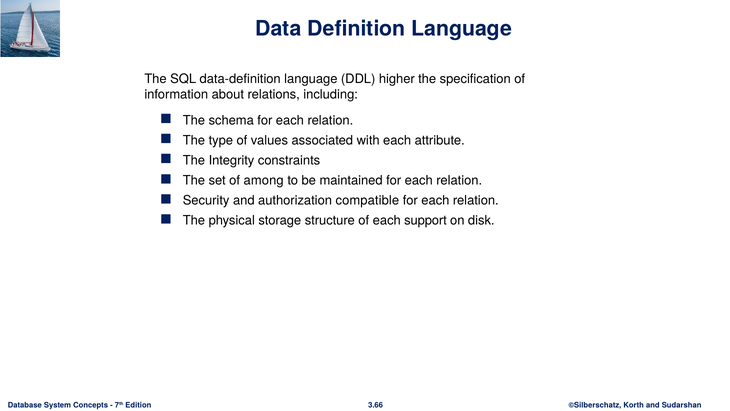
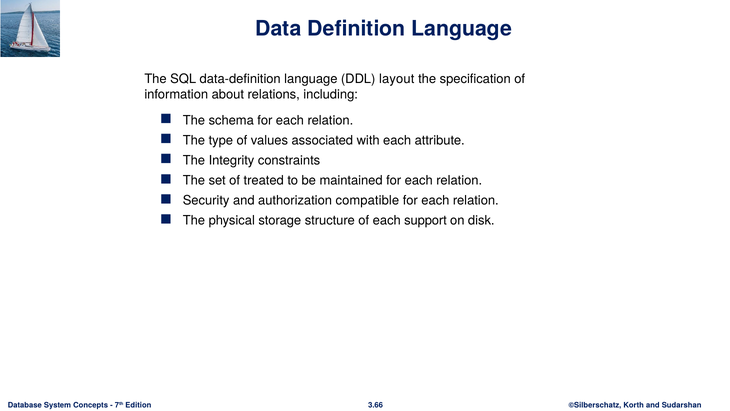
higher: higher -> layout
among: among -> treated
